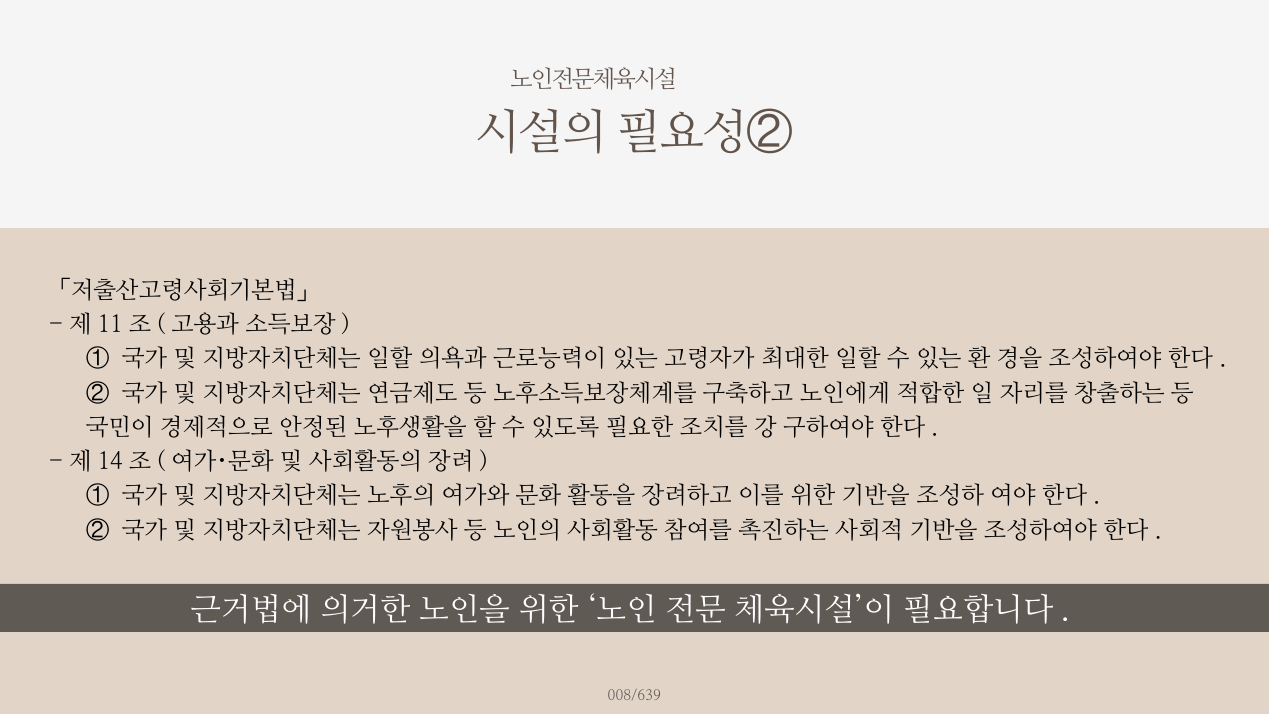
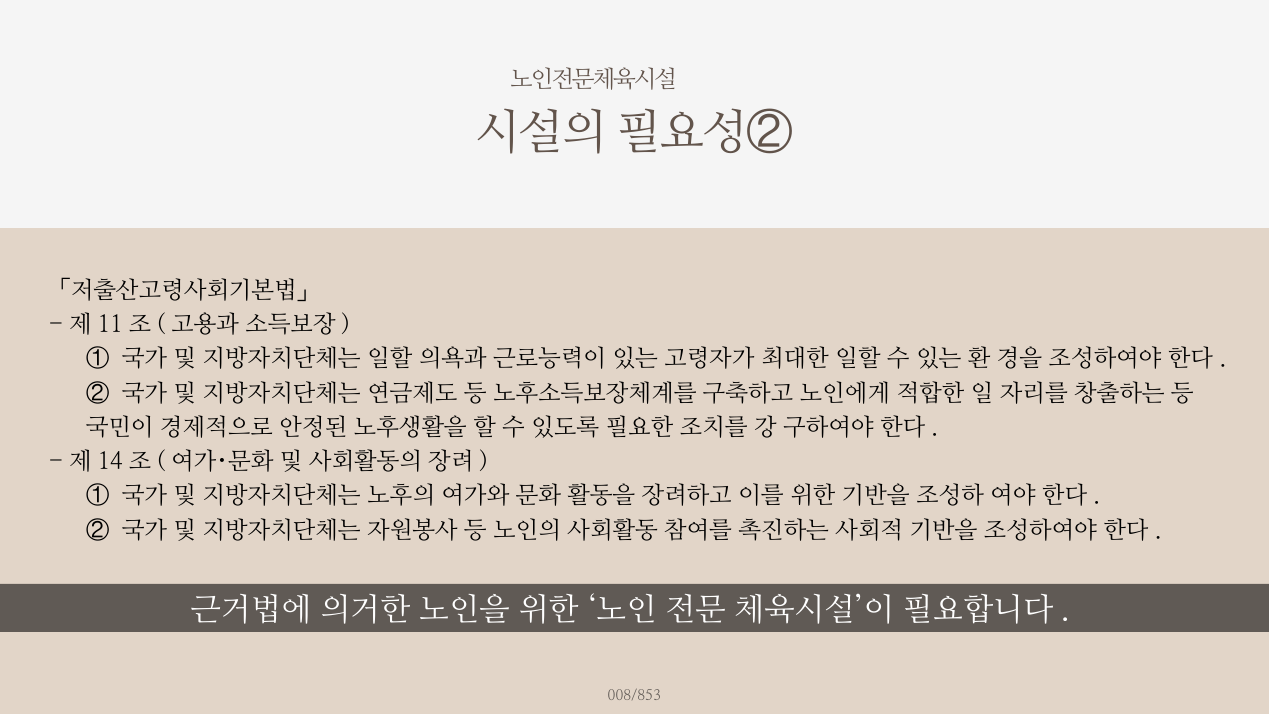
008/639: 008/639 -> 008/853
